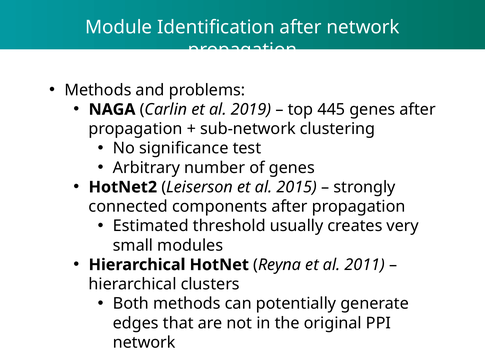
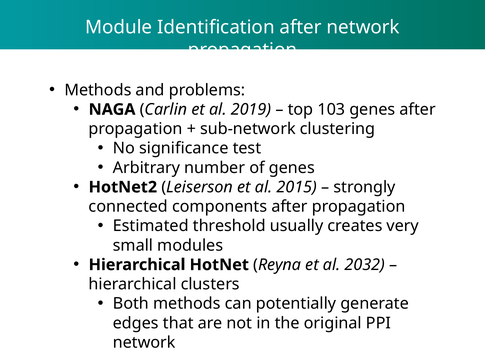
445: 445 -> 103
2011: 2011 -> 2032
